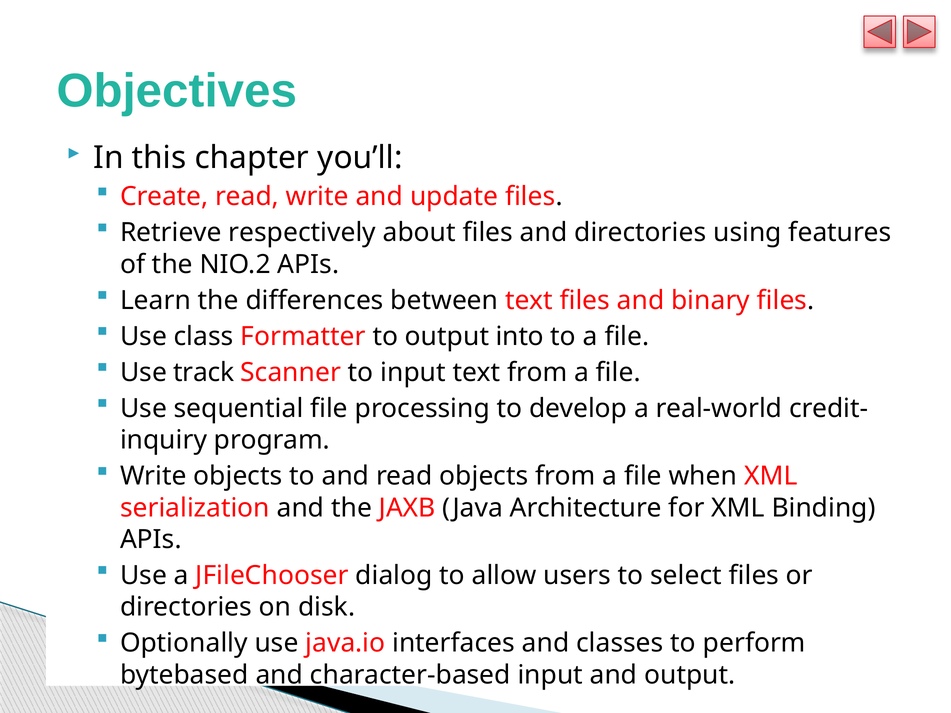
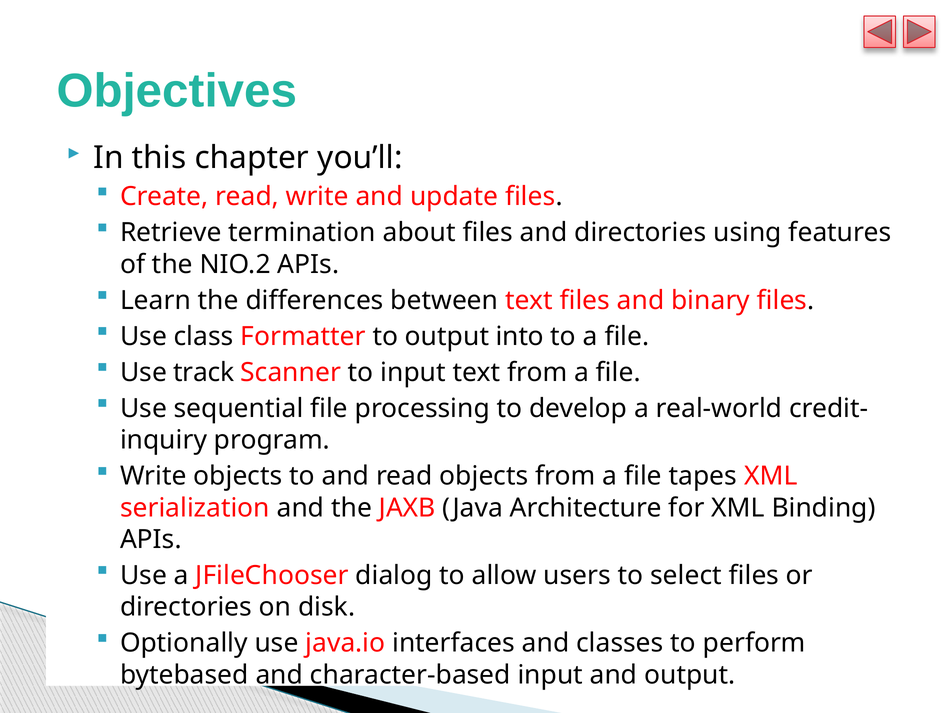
respectively: respectively -> termination
when: when -> tapes
